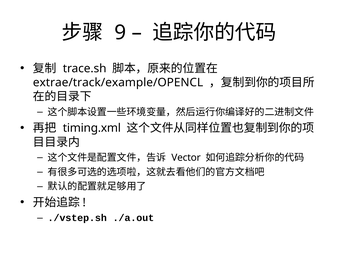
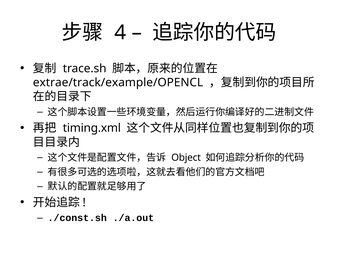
9: 9 -> 4
Vector: Vector -> Object
./vstep.sh: ./vstep.sh -> ./const.sh
